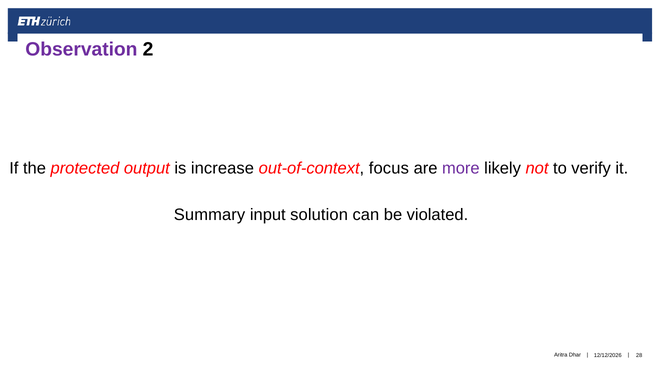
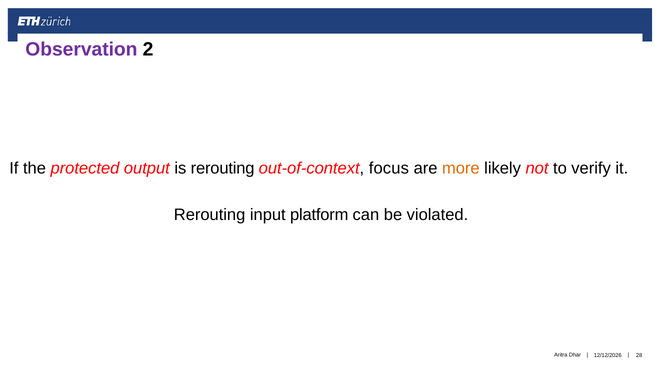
is increase: increase -> rerouting
more colour: purple -> orange
Summary at (210, 214): Summary -> Rerouting
solution: solution -> platform
